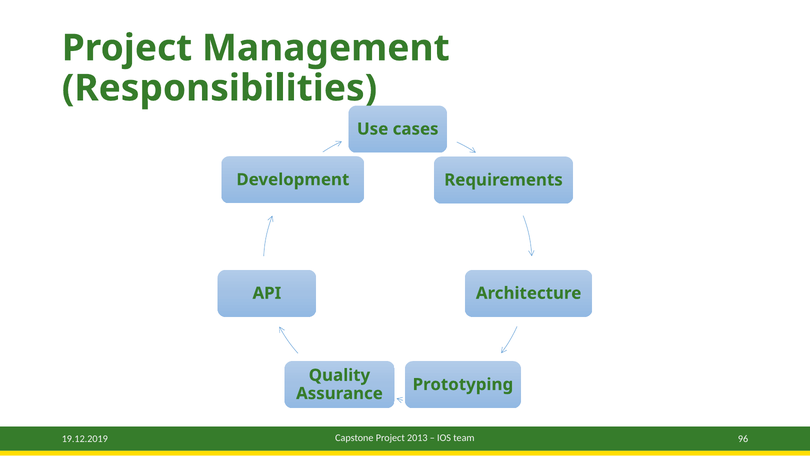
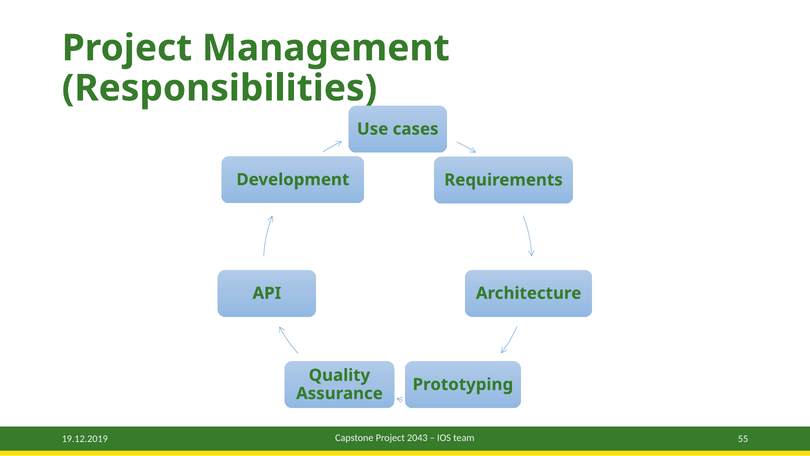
2013: 2013 -> 2043
96: 96 -> 55
